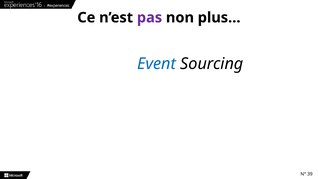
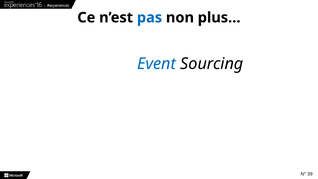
pas colour: purple -> blue
